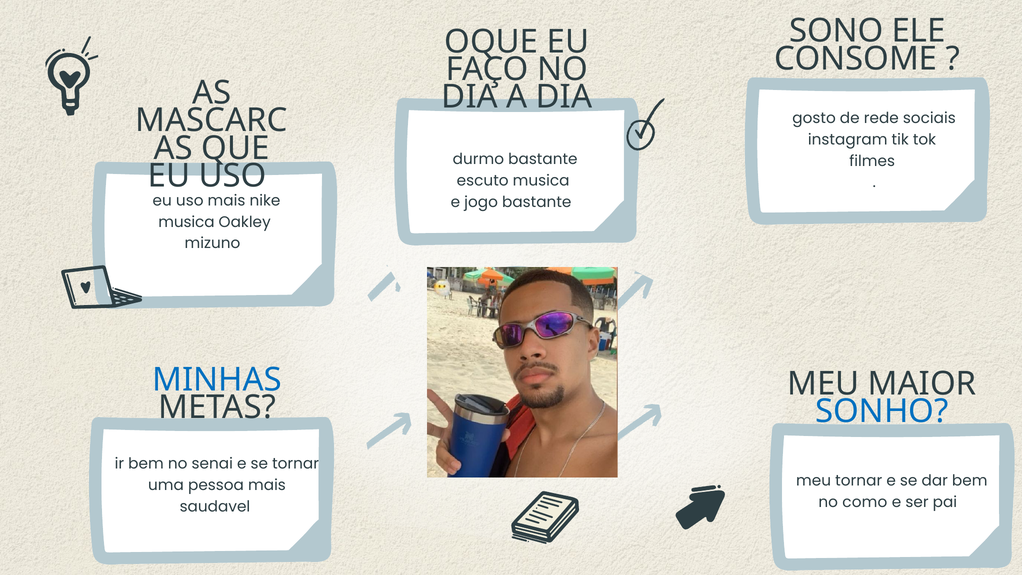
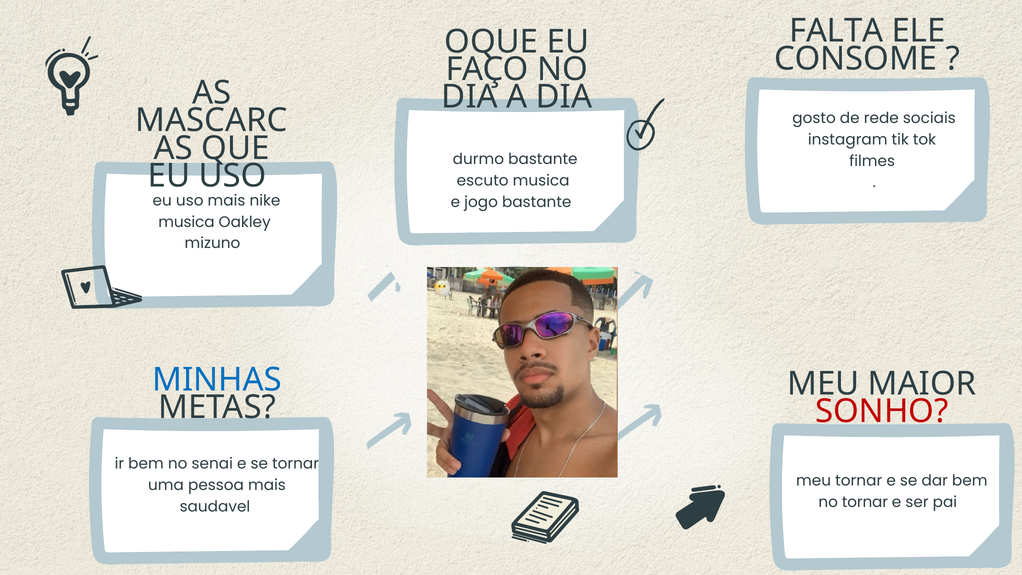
SONO: SONO -> FALTA
SONHO colour: blue -> red
no como: como -> tornar
